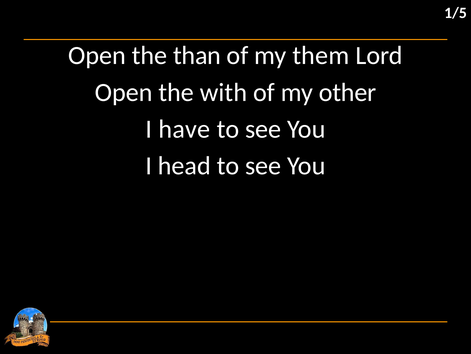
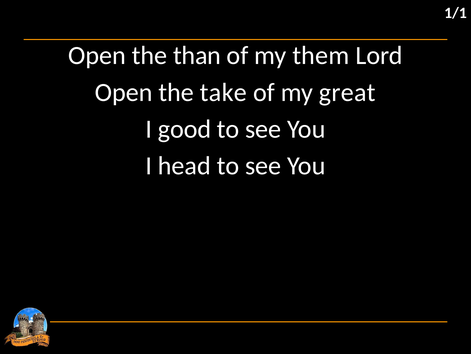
1/5: 1/5 -> 1/1
with: with -> take
other: other -> great
have: have -> good
